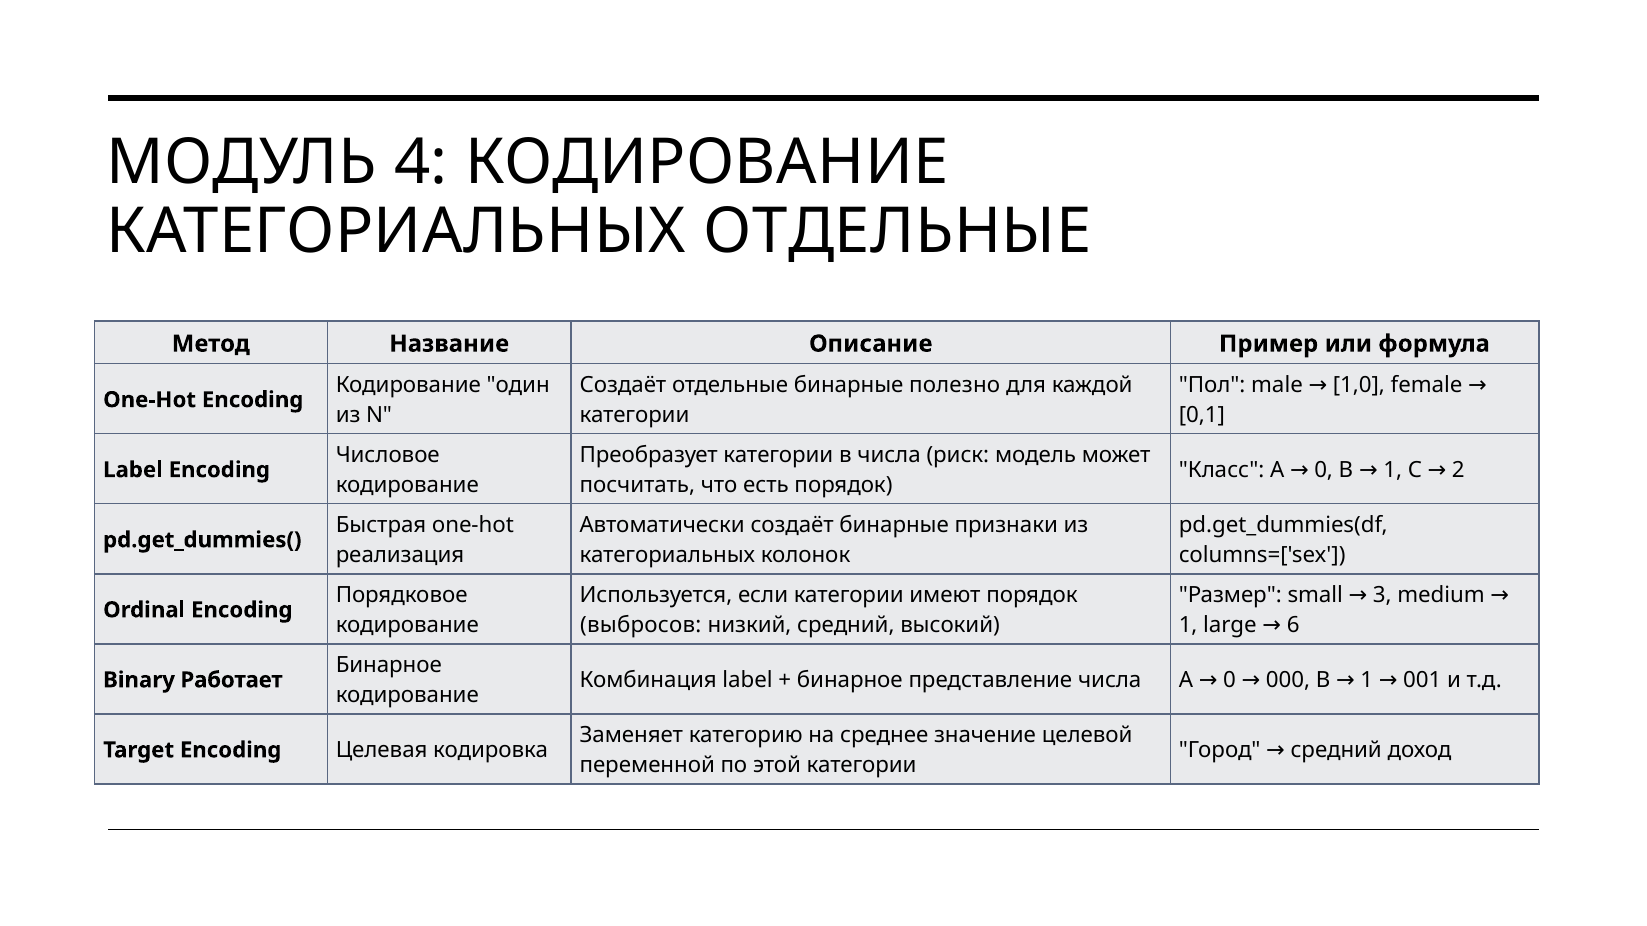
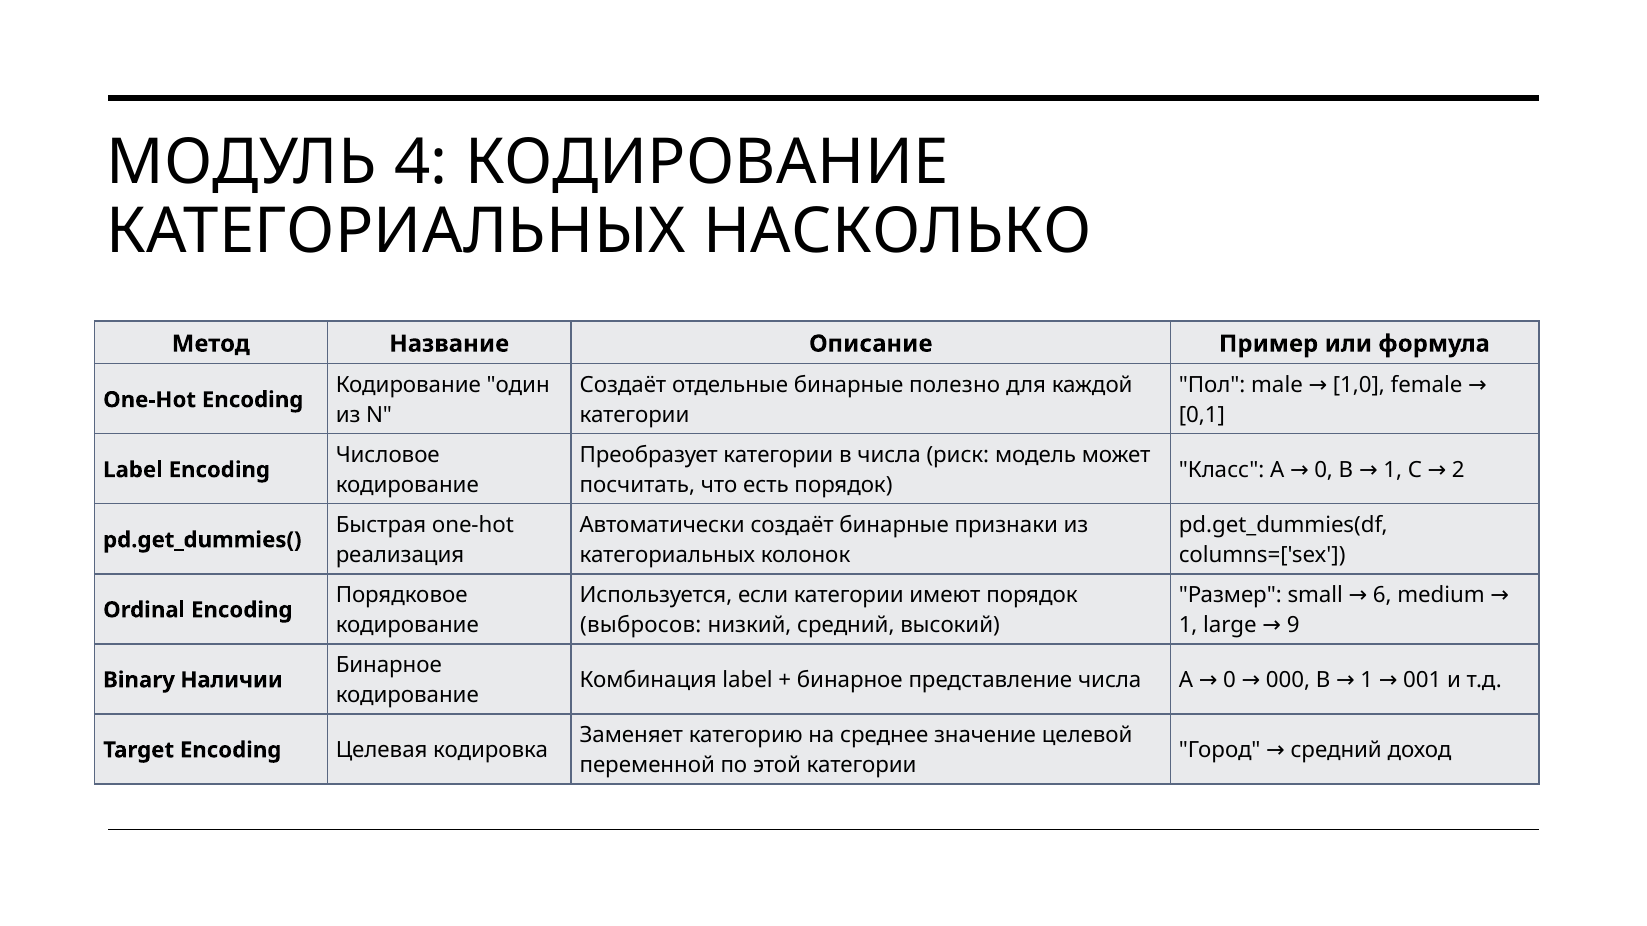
КАТЕГОРИАЛЬНЫХ ОТДЕЛЬНЫЕ: ОТДЕЛЬНЫЕ -> НАСКОЛЬКО
3: 3 -> 6
6: 6 -> 9
Работает: Работает -> Наличии
